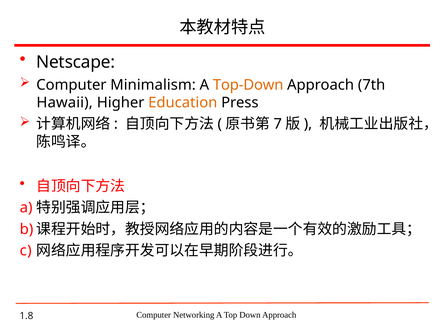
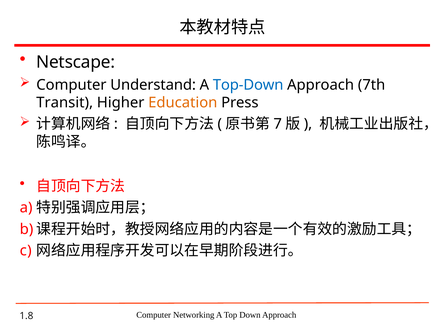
Minimalism: Minimalism -> Understand
Top-Down colour: orange -> blue
Hawaii: Hawaii -> Transit
